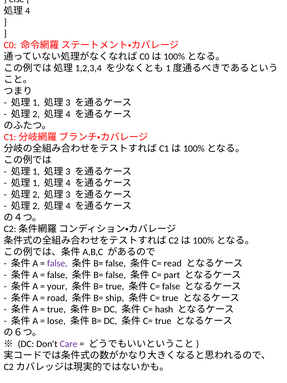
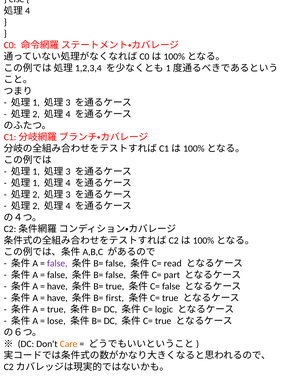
your at (57, 286): your -> have
road at (57, 298): road -> have
ship: ship -> first
hash: hash -> logic
Care colour: purple -> orange
